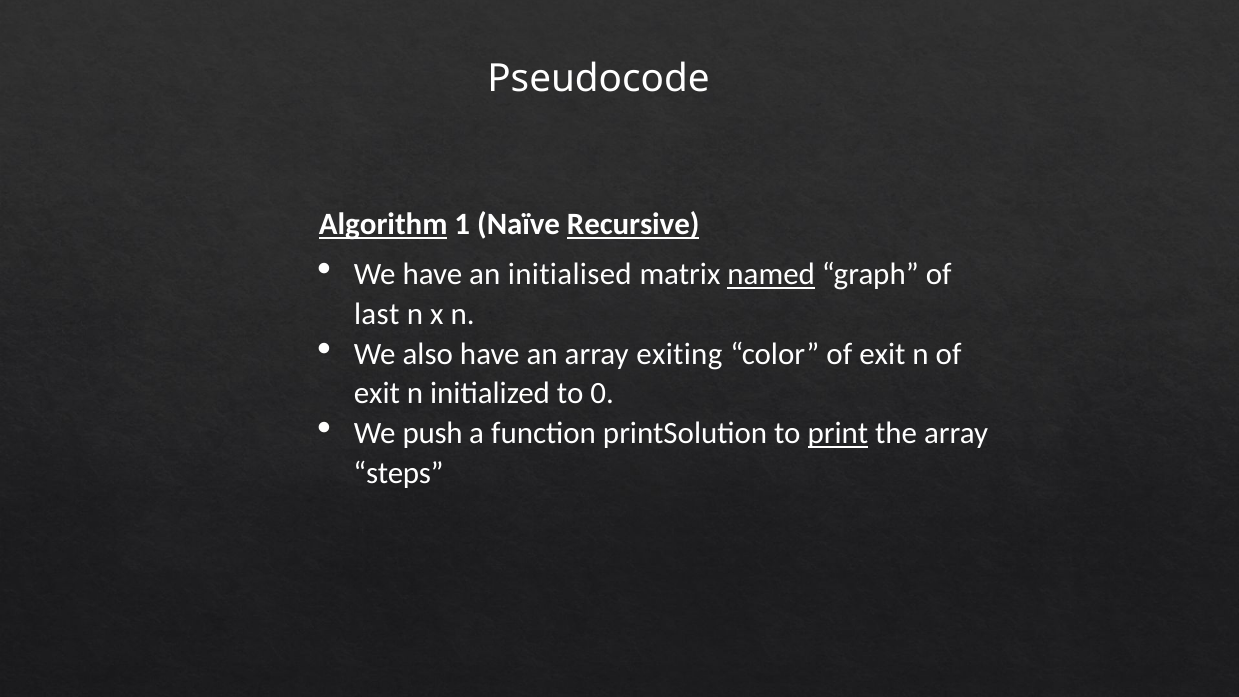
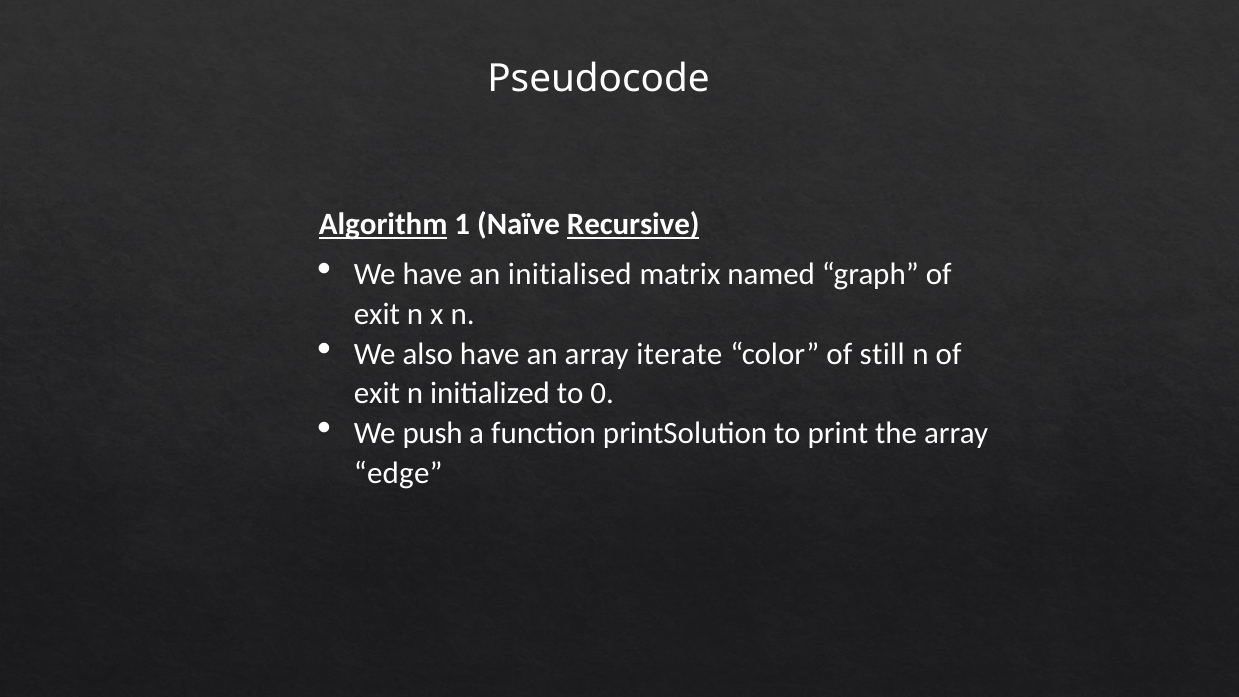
named underline: present -> none
last at (377, 314): last -> exit
exiting: exiting -> iterate
color of exit: exit -> still
print underline: present -> none
steps: steps -> edge
